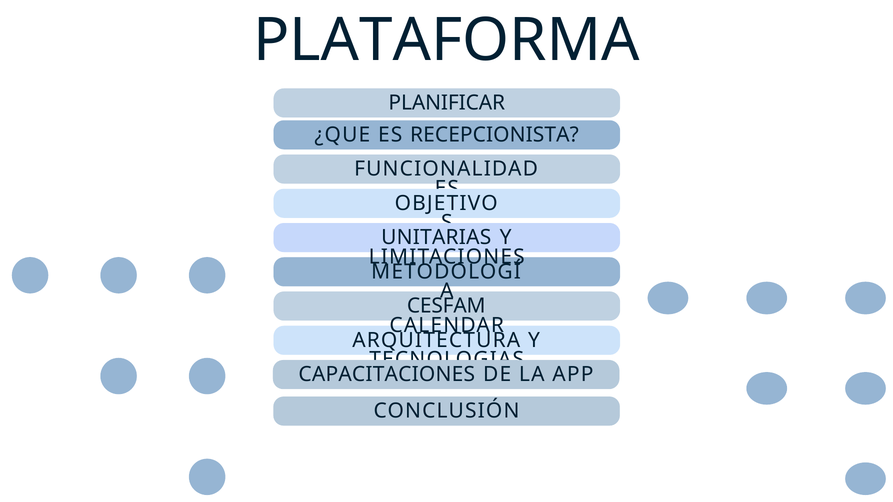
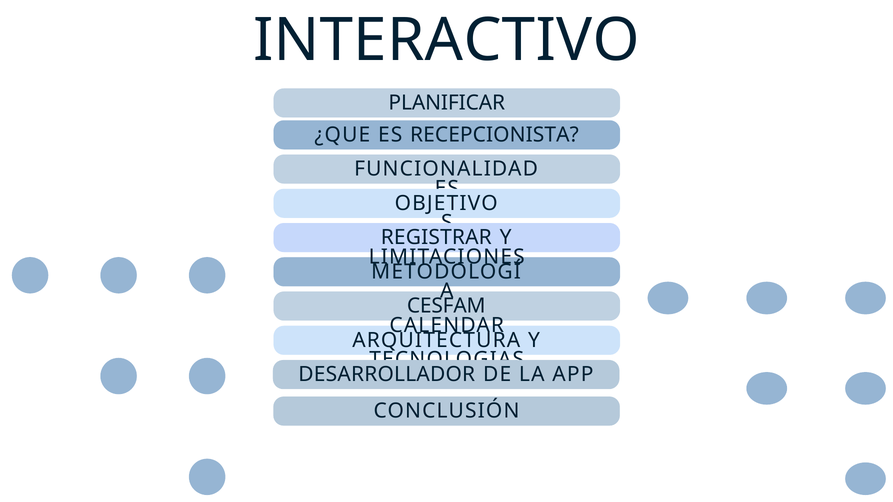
PLATAFORMA: PLATAFORMA -> INTERACTIVO
UNITARIAS: UNITARIAS -> REGISTRAR
CAPACITACIONES: CAPACITACIONES -> DESARROLLADOR
